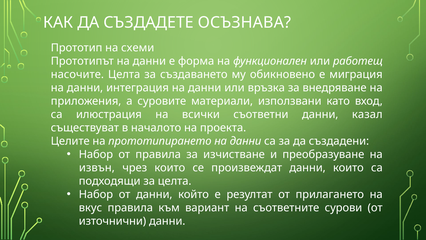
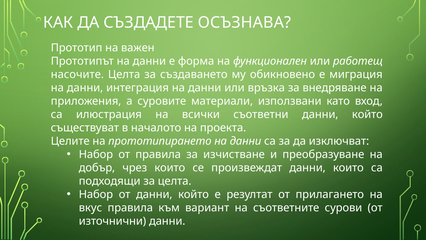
схеми: схеми -> важен
съответни данни казал: казал -> който
създадени: създадени -> изключват
извън: извън -> добър
